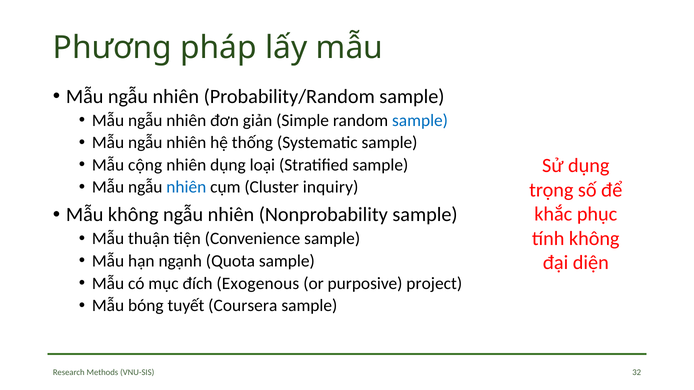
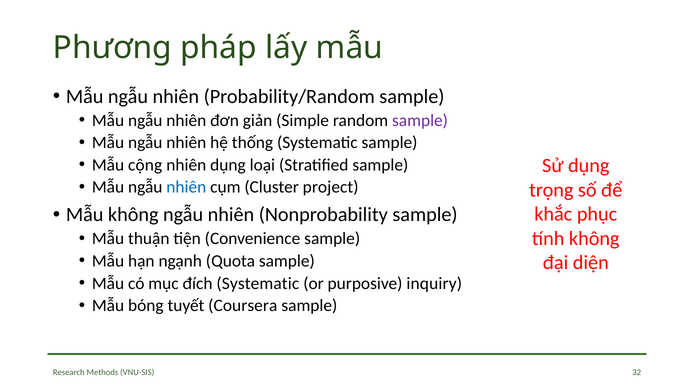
sample at (420, 120) colour: blue -> purple
inquiry: inquiry -> project
đích Exogenous: Exogenous -> Systematic
project: project -> inquiry
